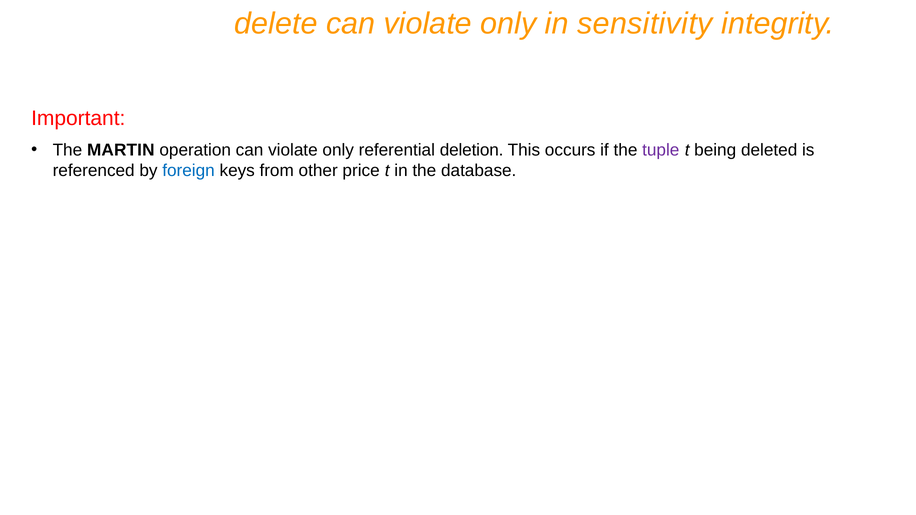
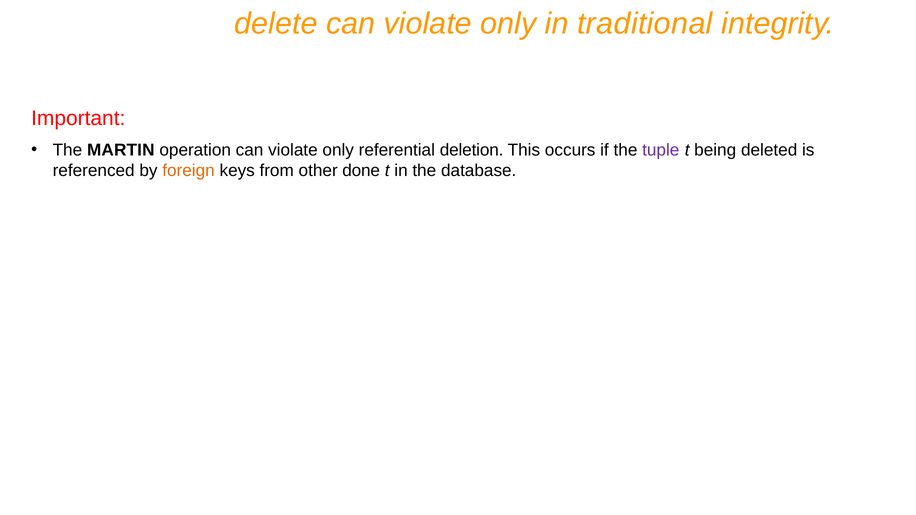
sensitivity: sensitivity -> traditional
foreign colour: blue -> orange
price: price -> done
